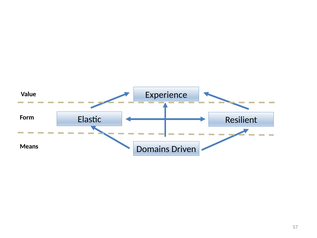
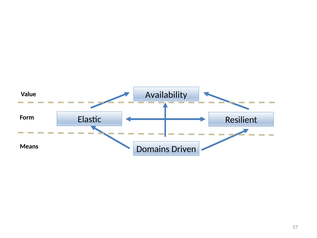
Experience: Experience -> Availability
